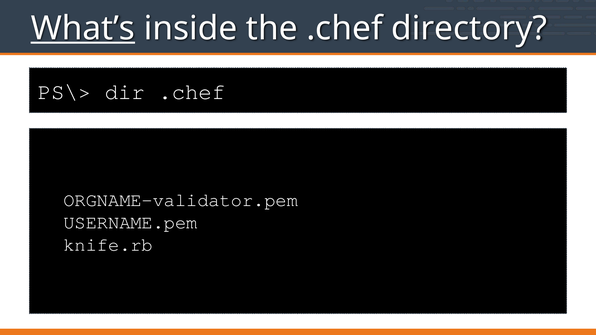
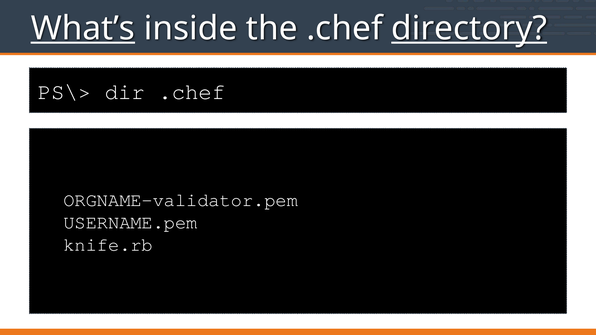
directory underline: none -> present
